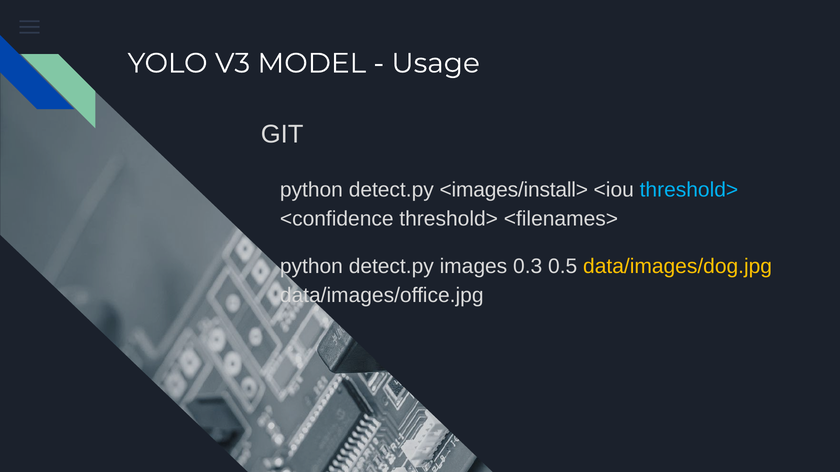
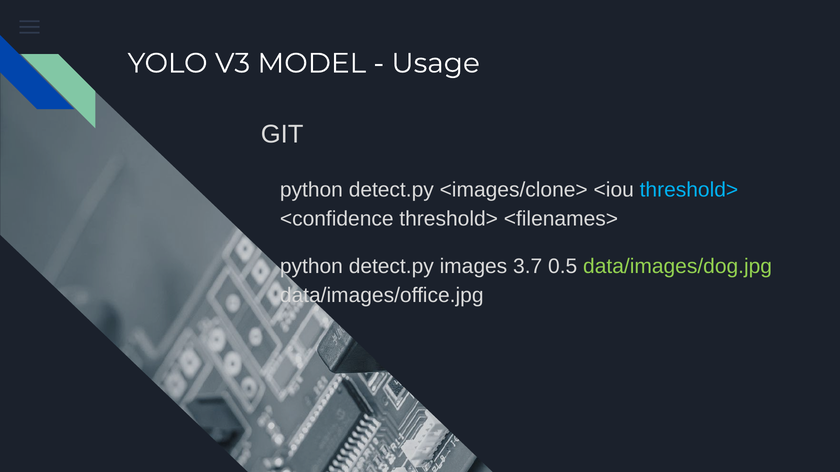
<images/install>: <images/install> -> <images/clone>
0.3: 0.3 -> 3.7
data/images/dog.jpg colour: yellow -> light green
